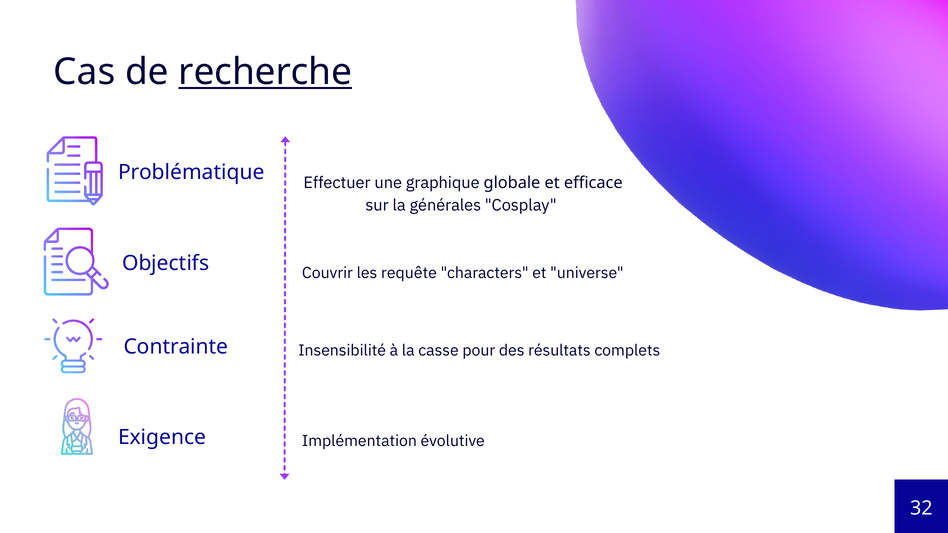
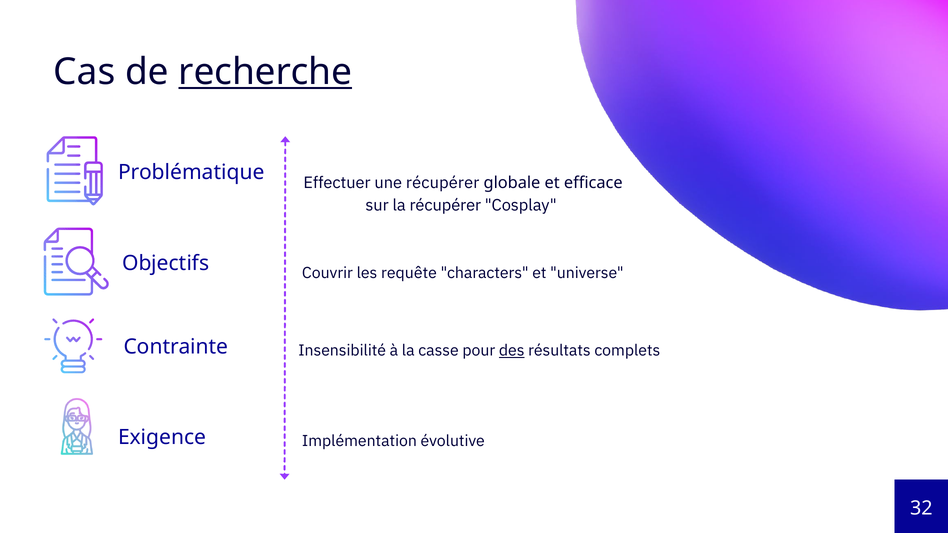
une graphique: graphique -> récupérer
la générales: générales -> récupérer
des underline: none -> present
